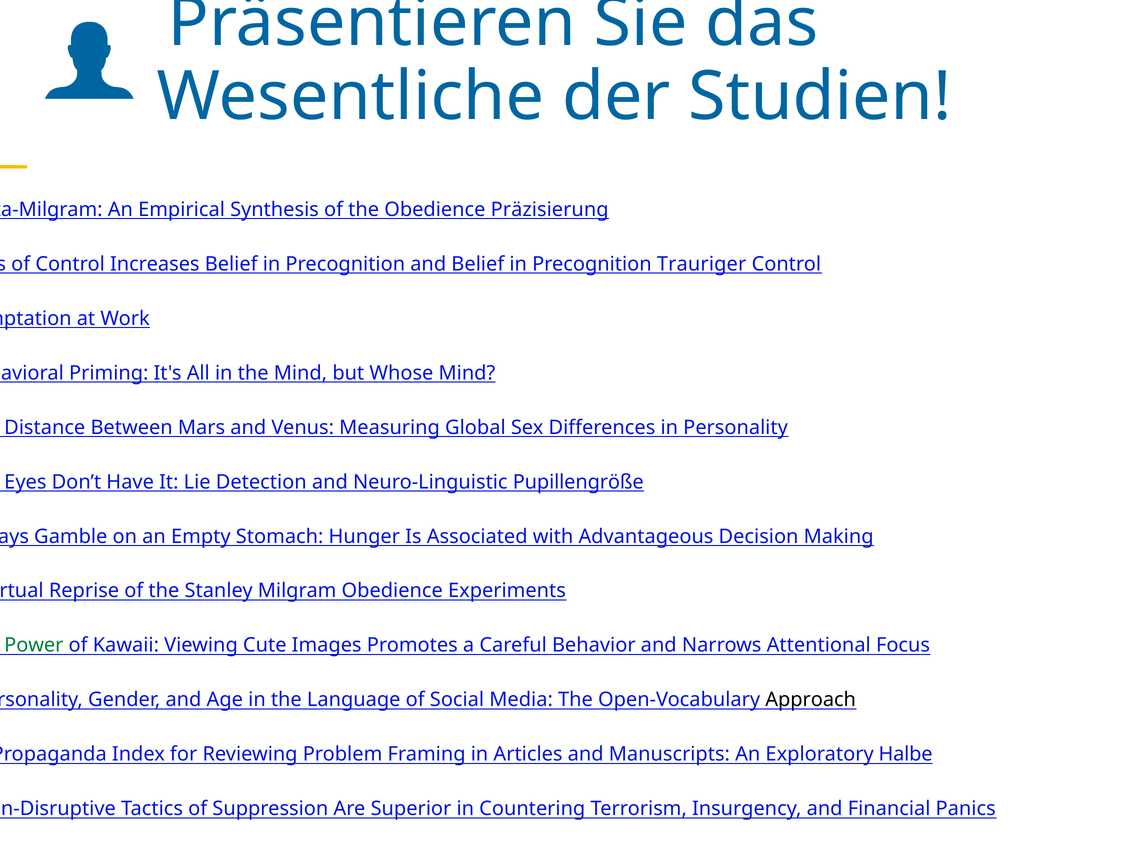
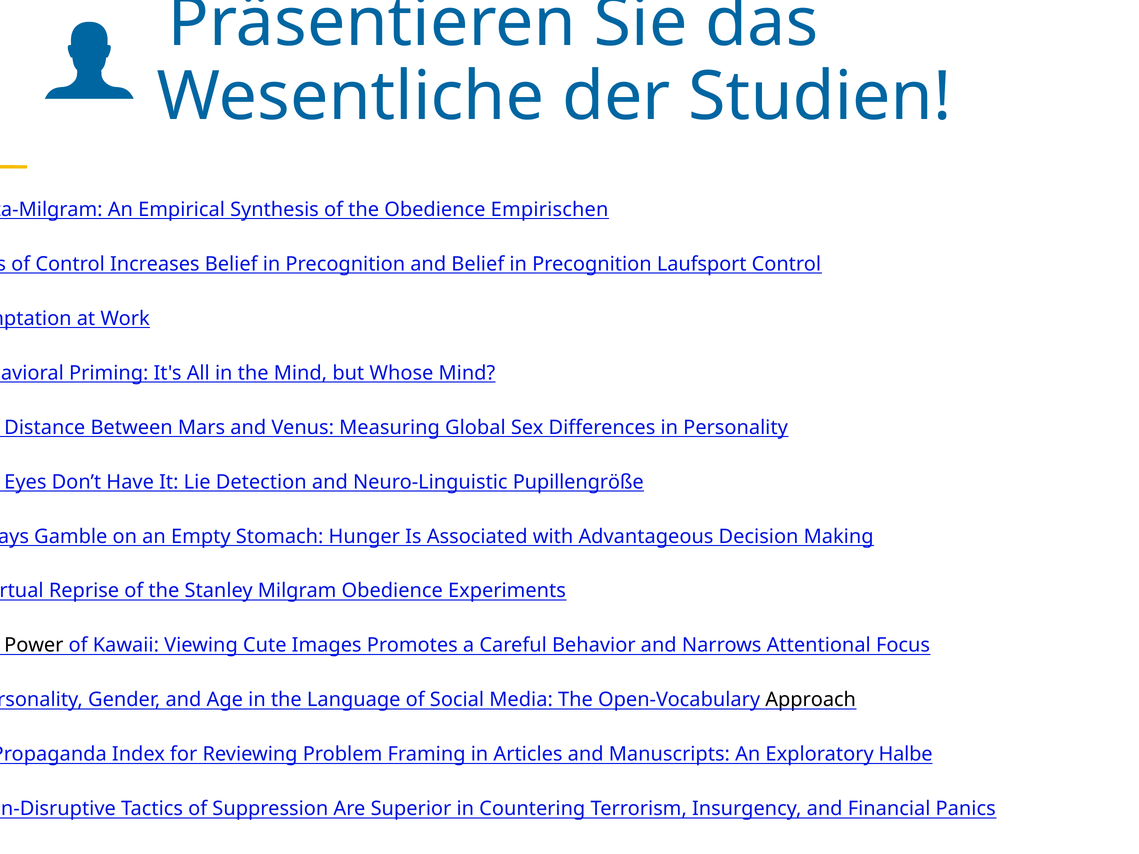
Präzisierung: Präzisierung -> Empirischen
Trauriger: Trauriger -> Laufsport
Power colour: green -> black
